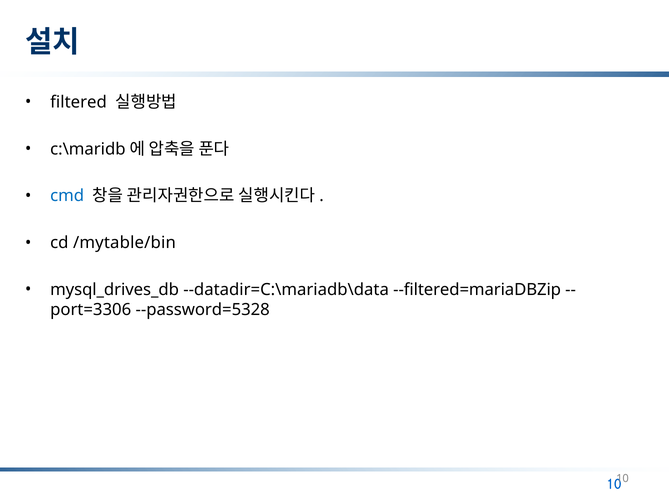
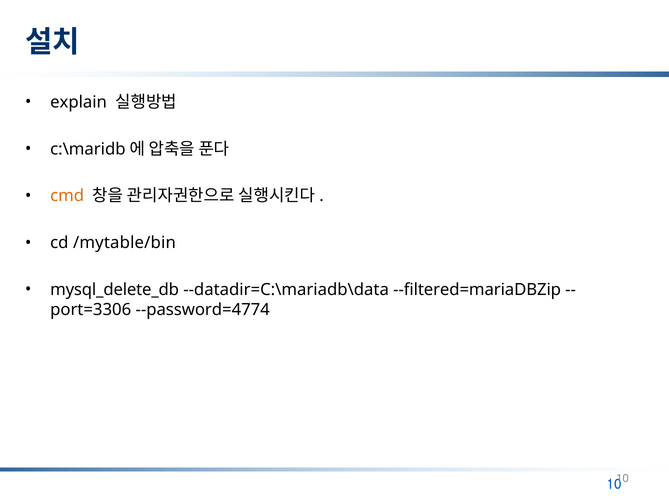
filtered: filtered -> explain
cmd colour: blue -> orange
mysql_drives_db: mysql_drives_db -> mysql_delete_db
--password=5328: --password=5328 -> --password=4774
